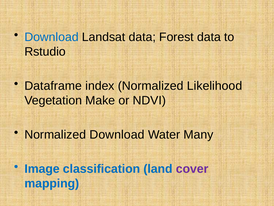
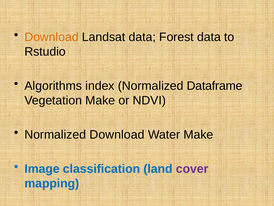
Download at (52, 37) colour: blue -> orange
Dataframe: Dataframe -> Algorithms
Likelihood: Likelihood -> Dataframe
Water Many: Many -> Make
